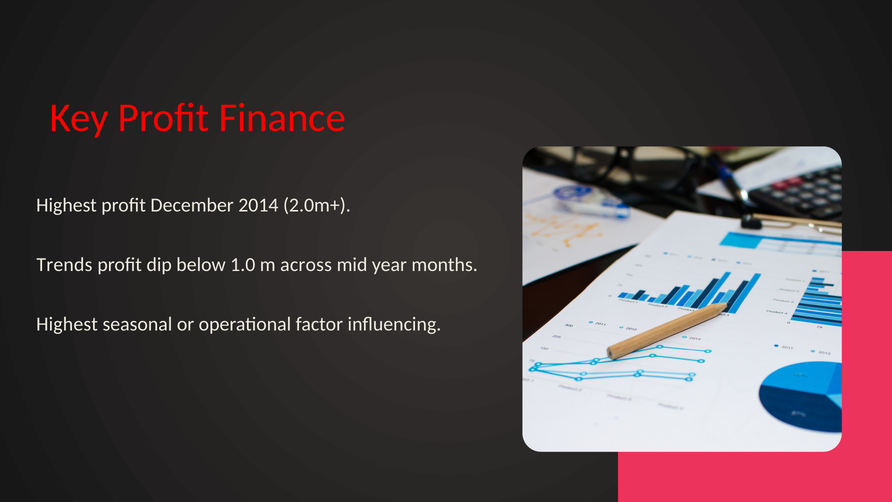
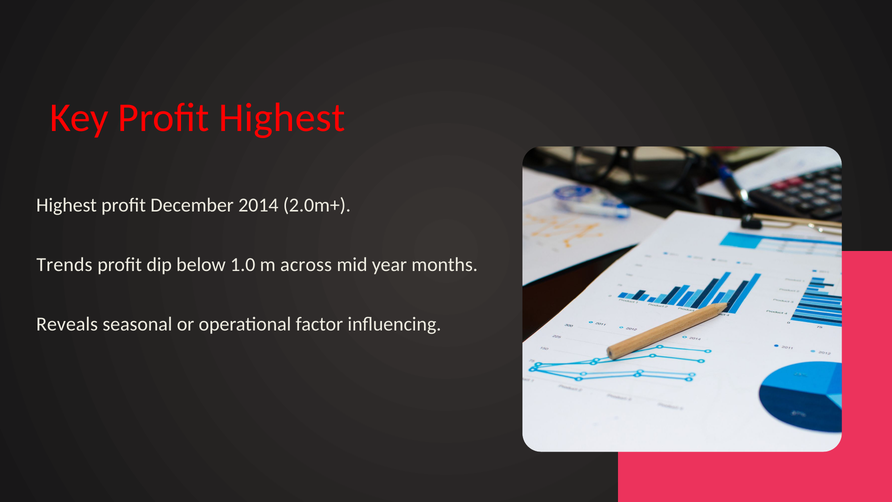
Profit Finance: Finance -> Highest
Highest at (67, 324): Highest -> Reveals
